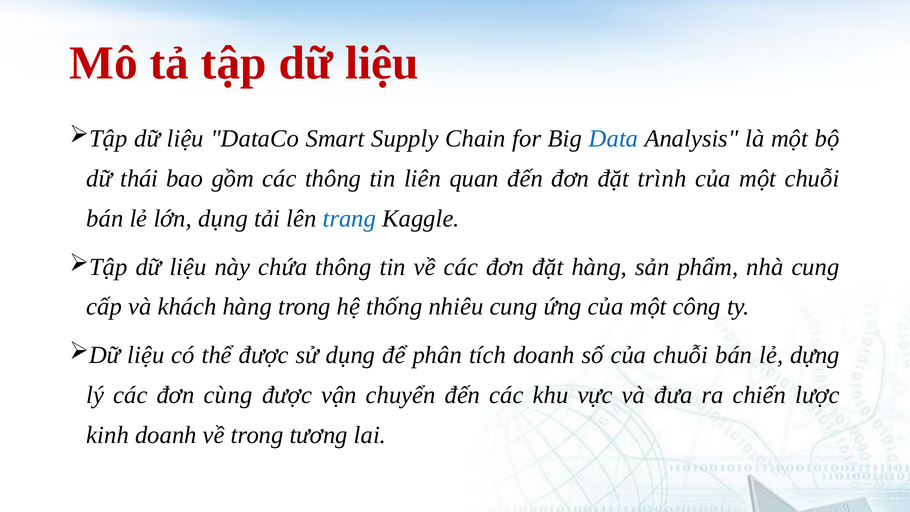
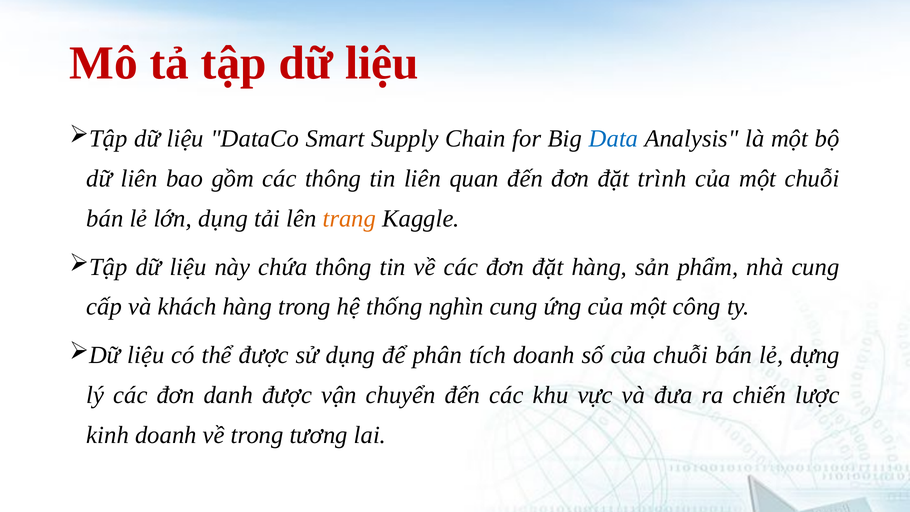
dữ thái: thái -> liên
trang colour: blue -> orange
nhiêu: nhiêu -> nghìn
cùng: cùng -> danh
